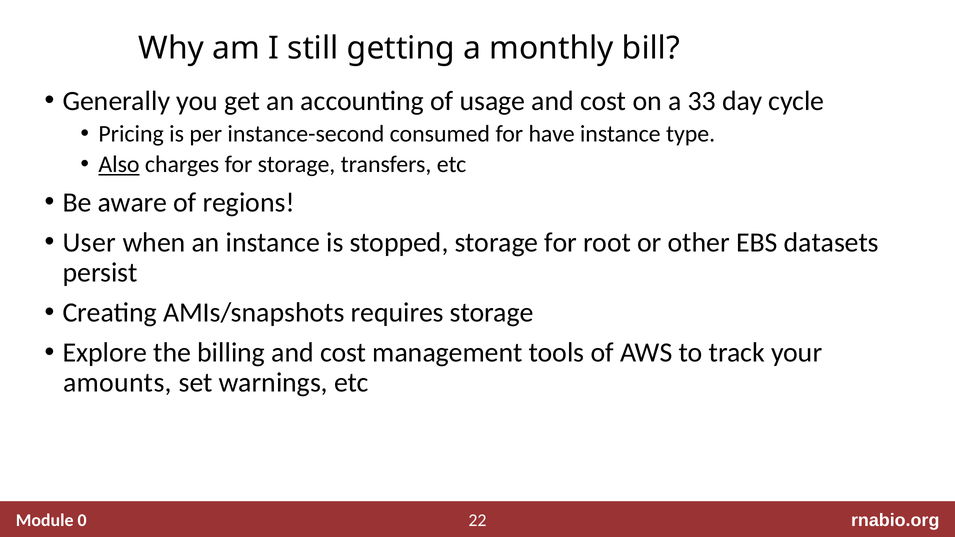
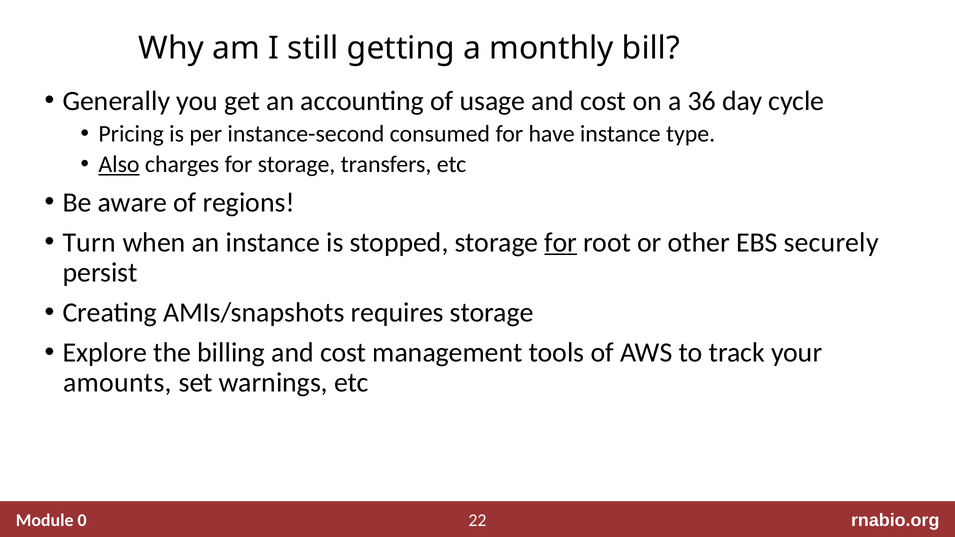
33: 33 -> 36
User: User -> Turn
for at (561, 242) underline: none -> present
datasets: datasets -> securely
